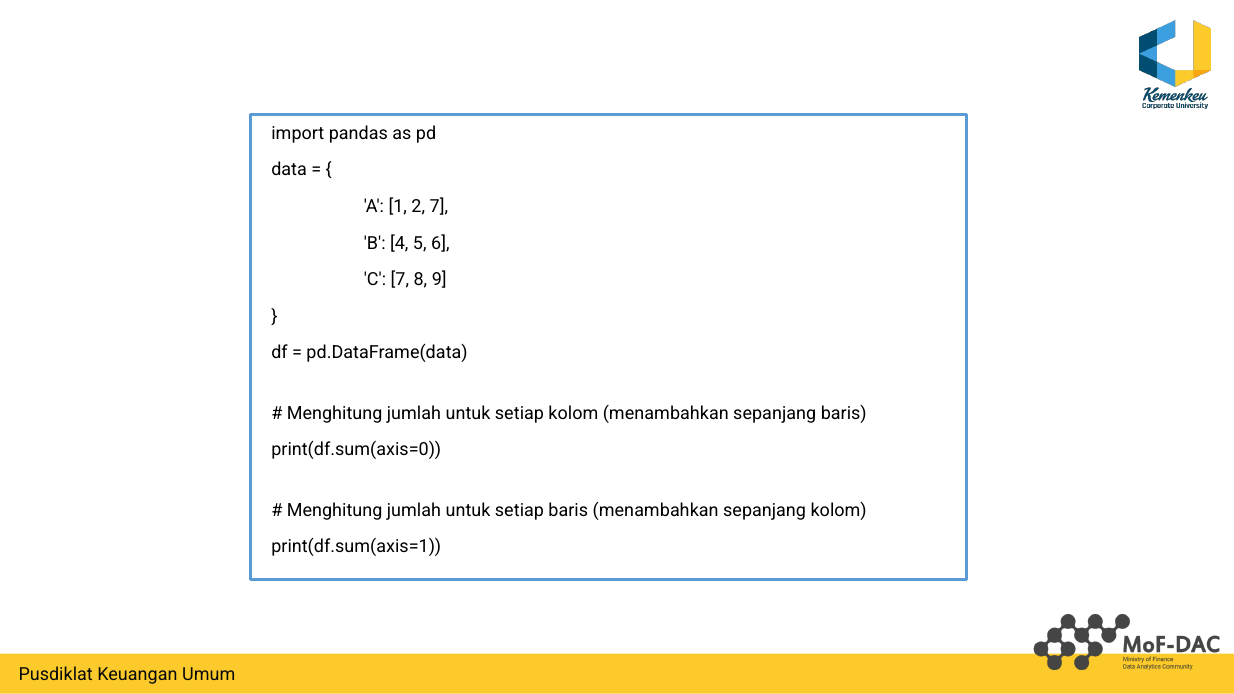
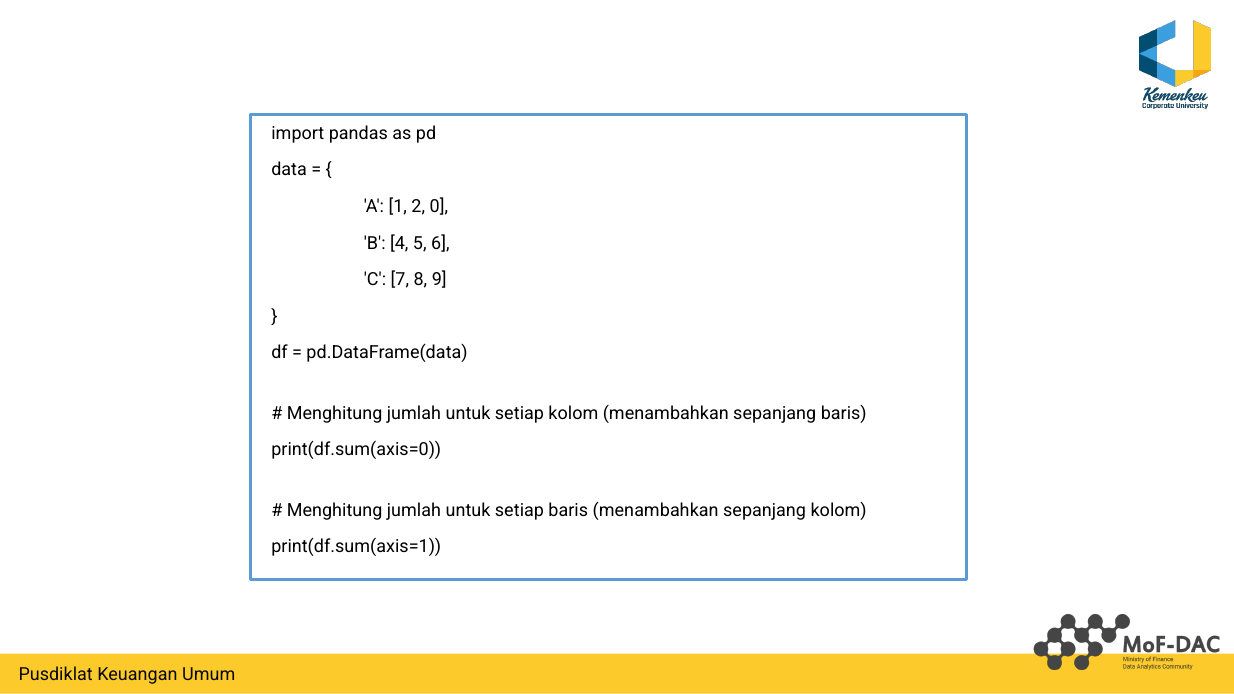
2 7: 7 -> 0
